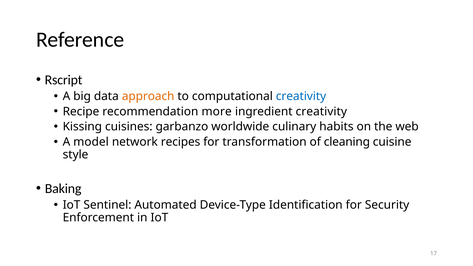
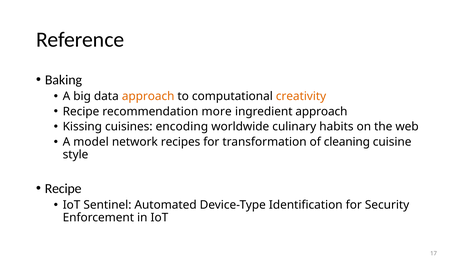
Rscript: Rscript -> Baking
creativity at (301, 96) colour: blue -> orange
ingredient creativity: creativity -> approach
garbanzo: garbanzo -> encoding
Baking at (63, 189): Baking -> Recipe
